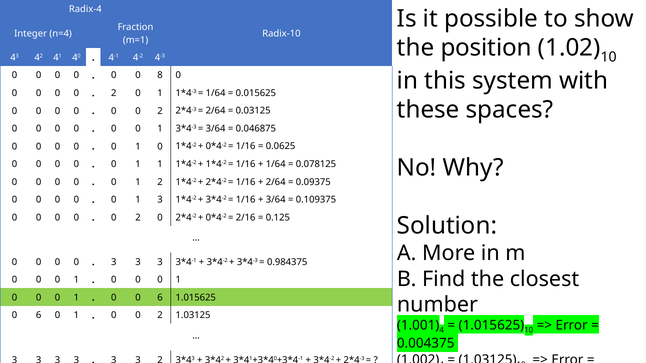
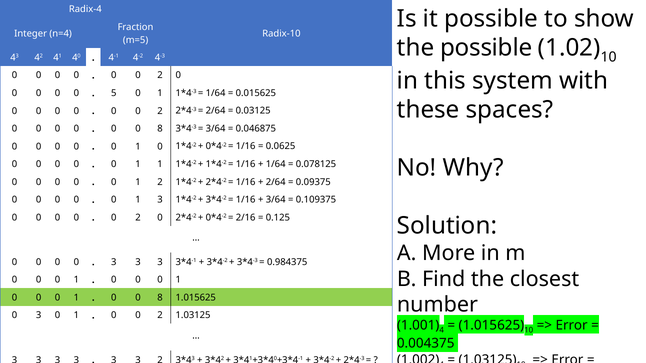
m=1: m=1 -> m=5
the position: position -> possible
8 at (160, 75): 8 -> 2
2 at (114, 93): 2 -> 5
1 at (160, 129): 1 -> 8
6 at (160, 298): 6 -> 8
6 at (39, 316): 6 -> 3
